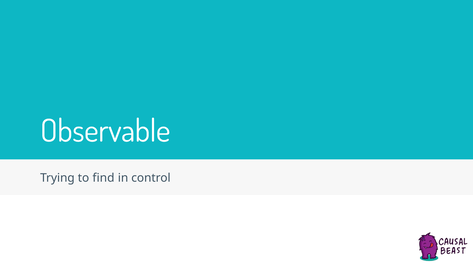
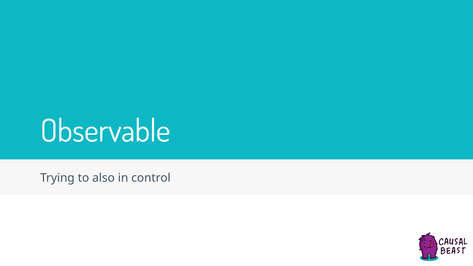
find: find -> also
